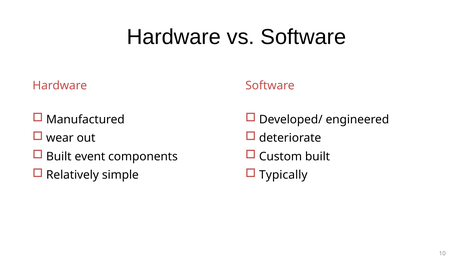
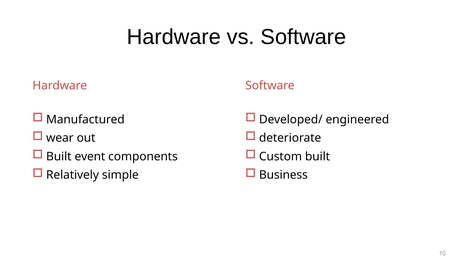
Typically: Typically -> Business
